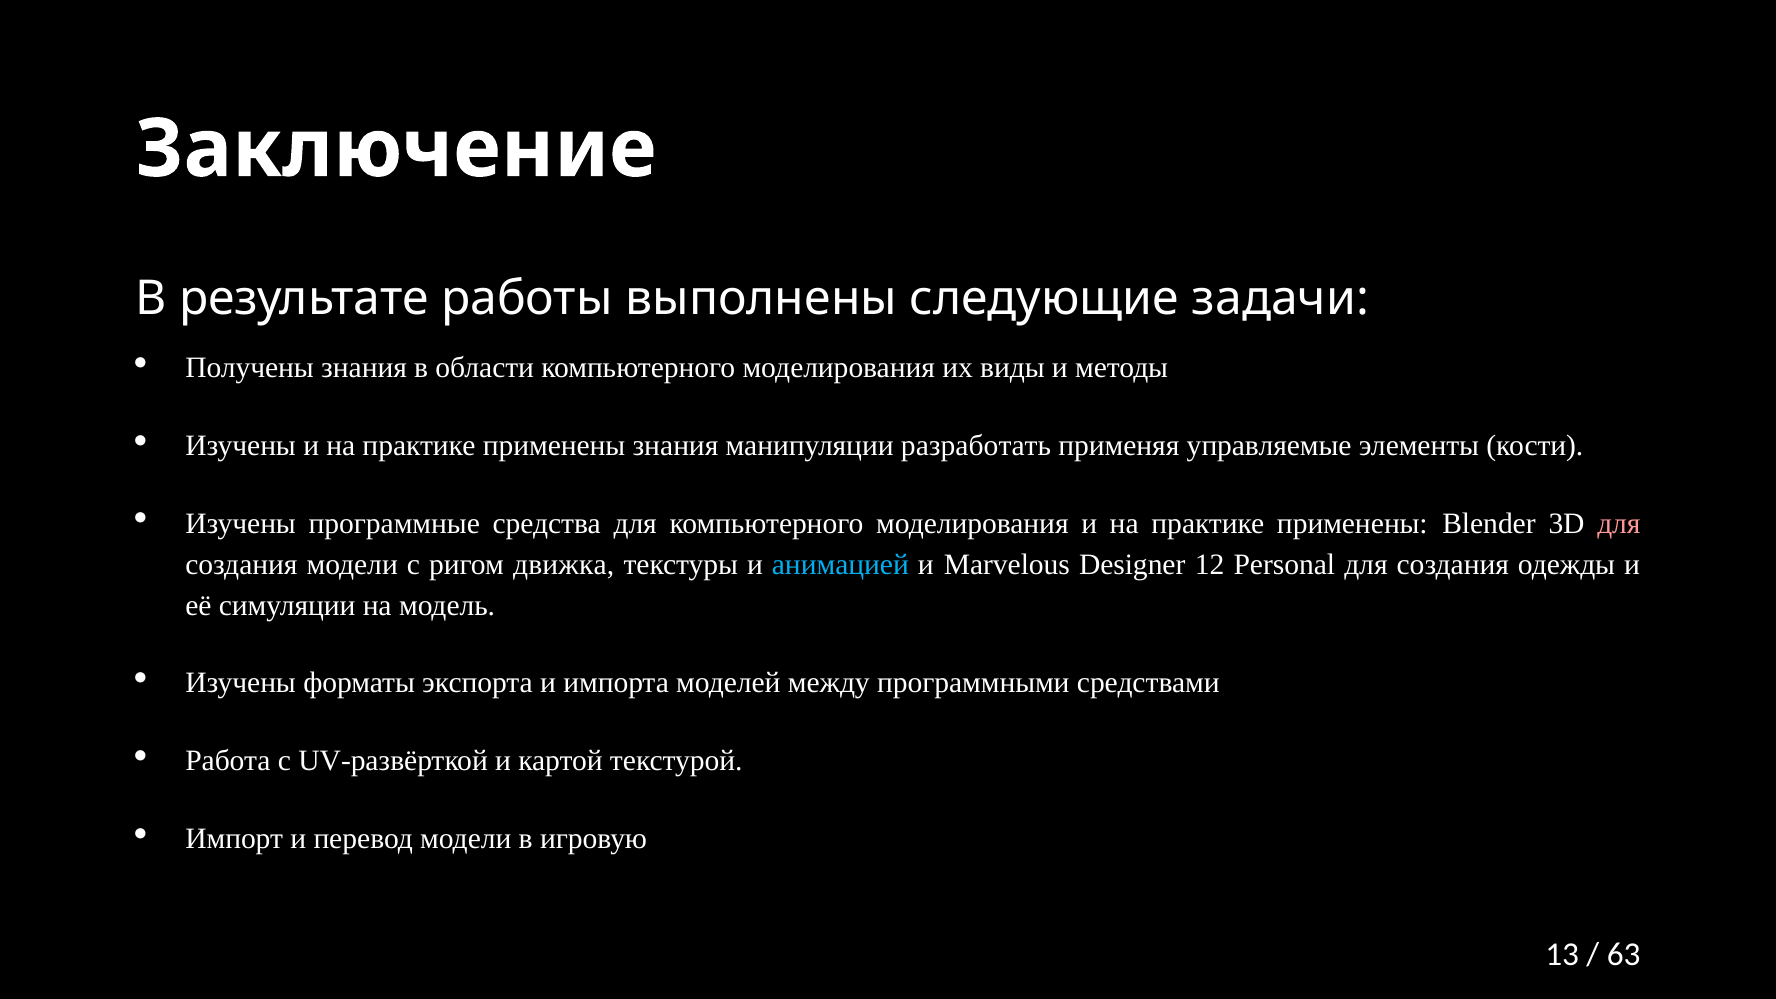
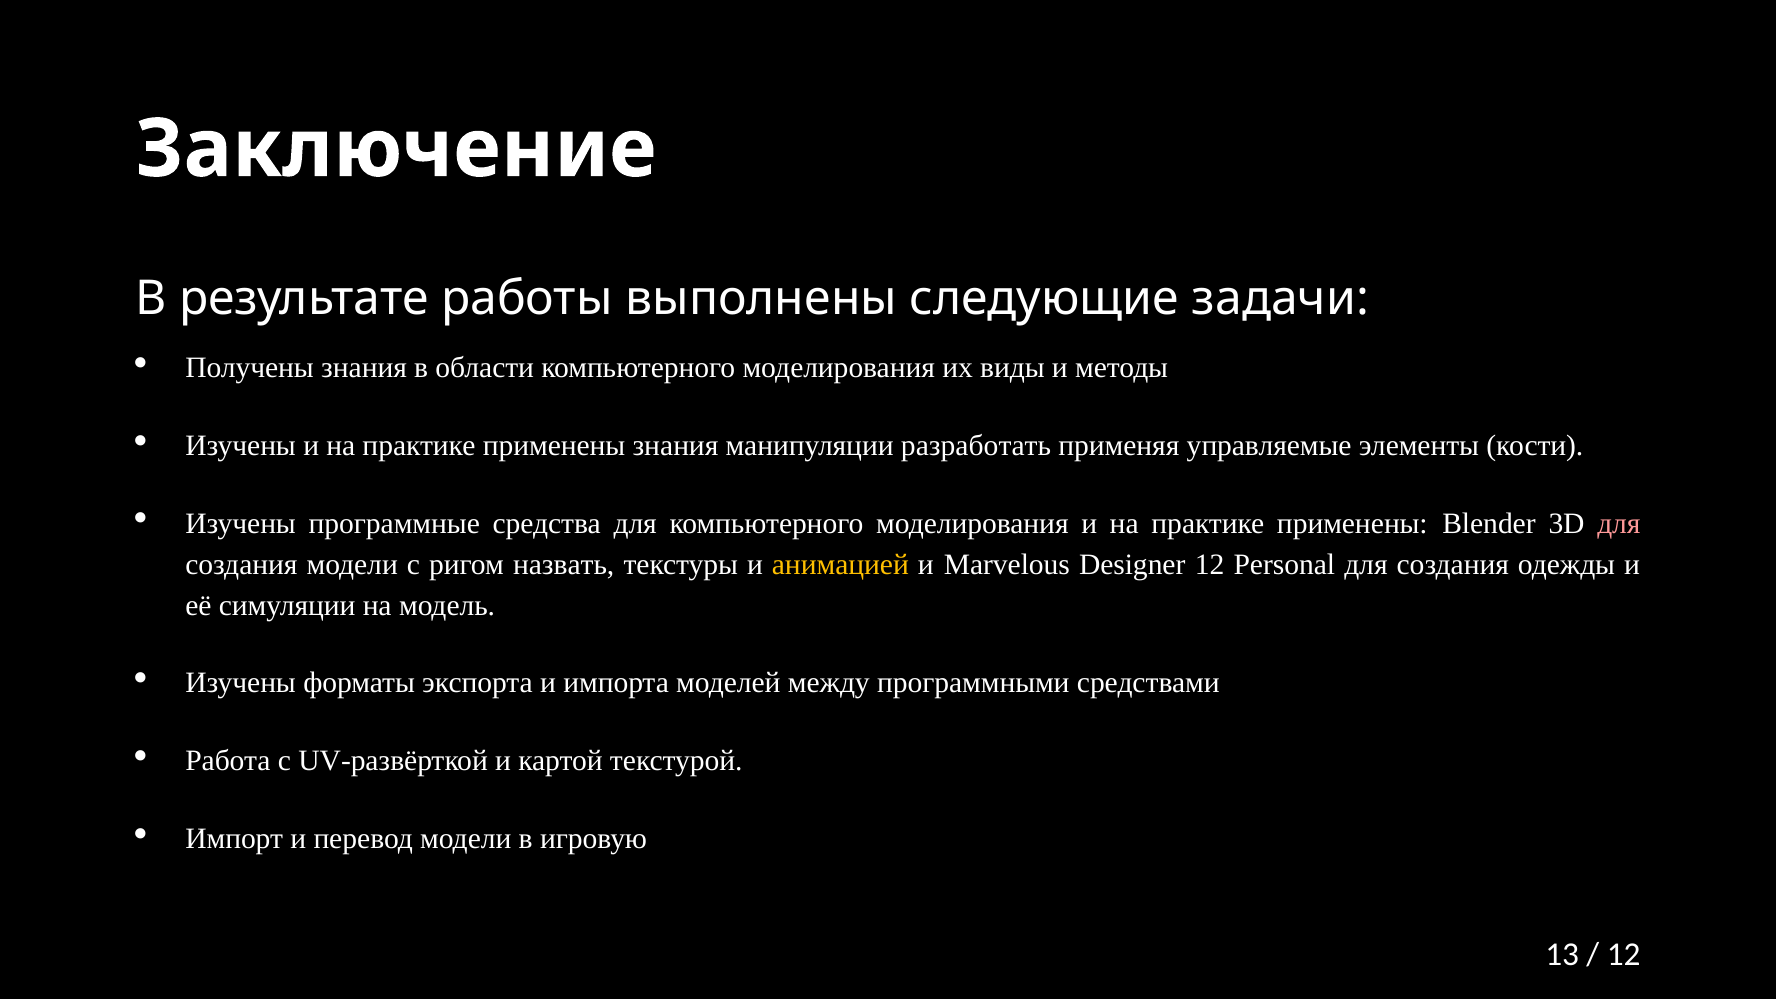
движка: движка -> назвать
анимацией colour: light blue -> yellow
63 at (1624, 954): 63 -> 12
